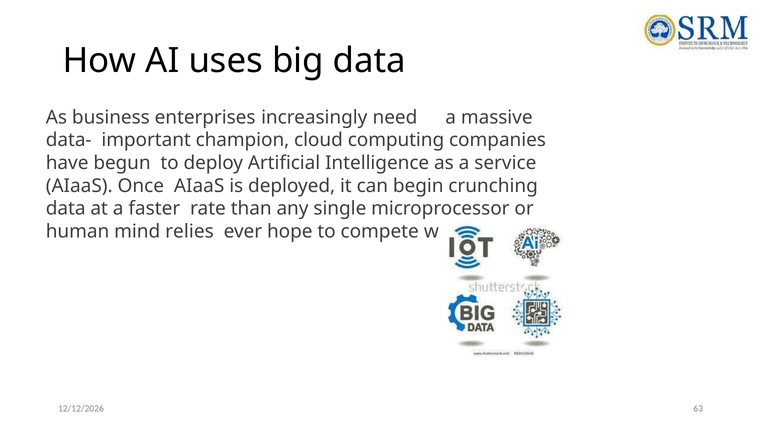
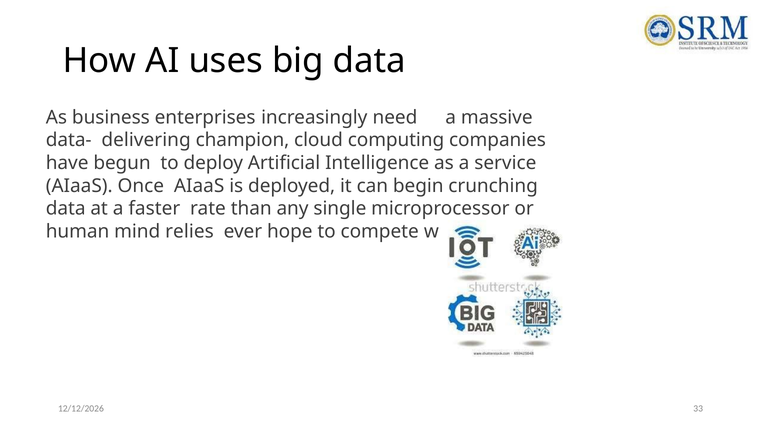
important: important -> delivering
63: 63 -> 33
